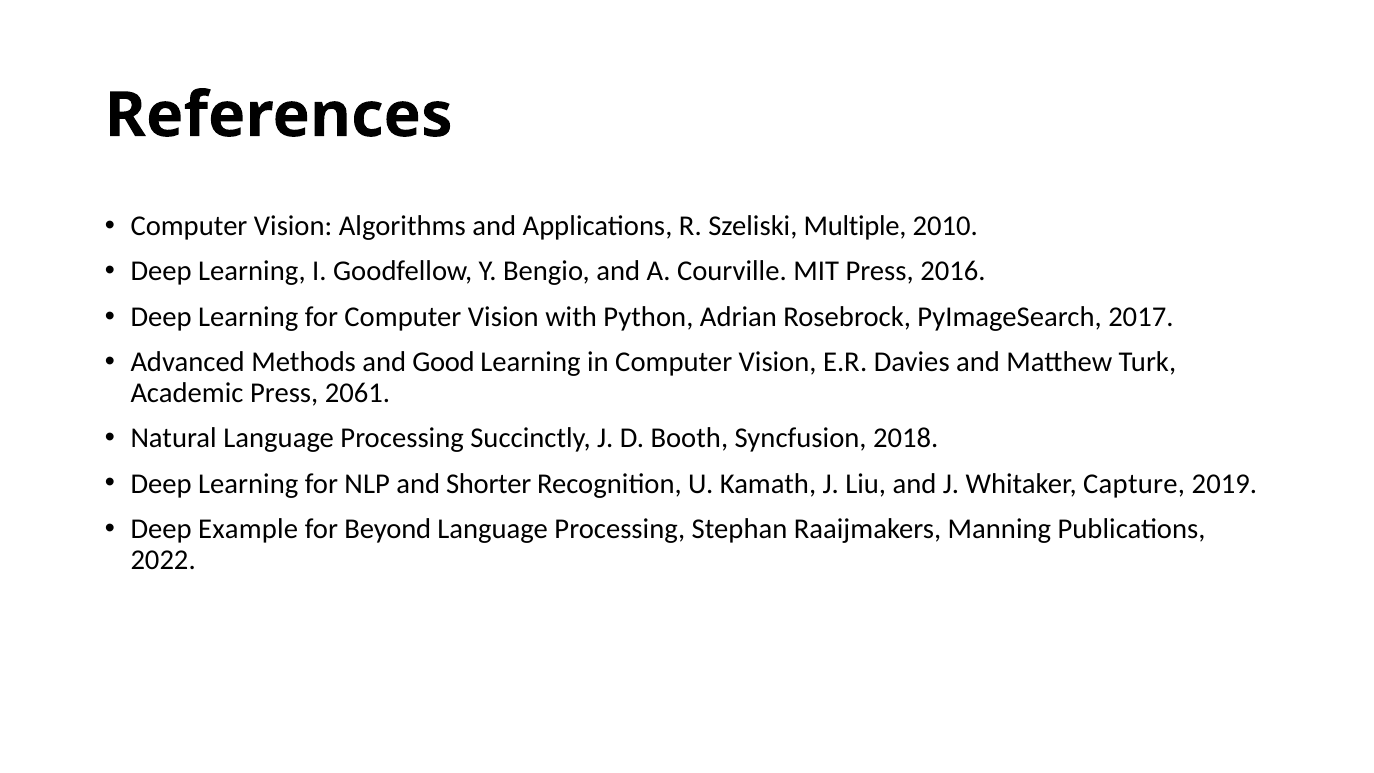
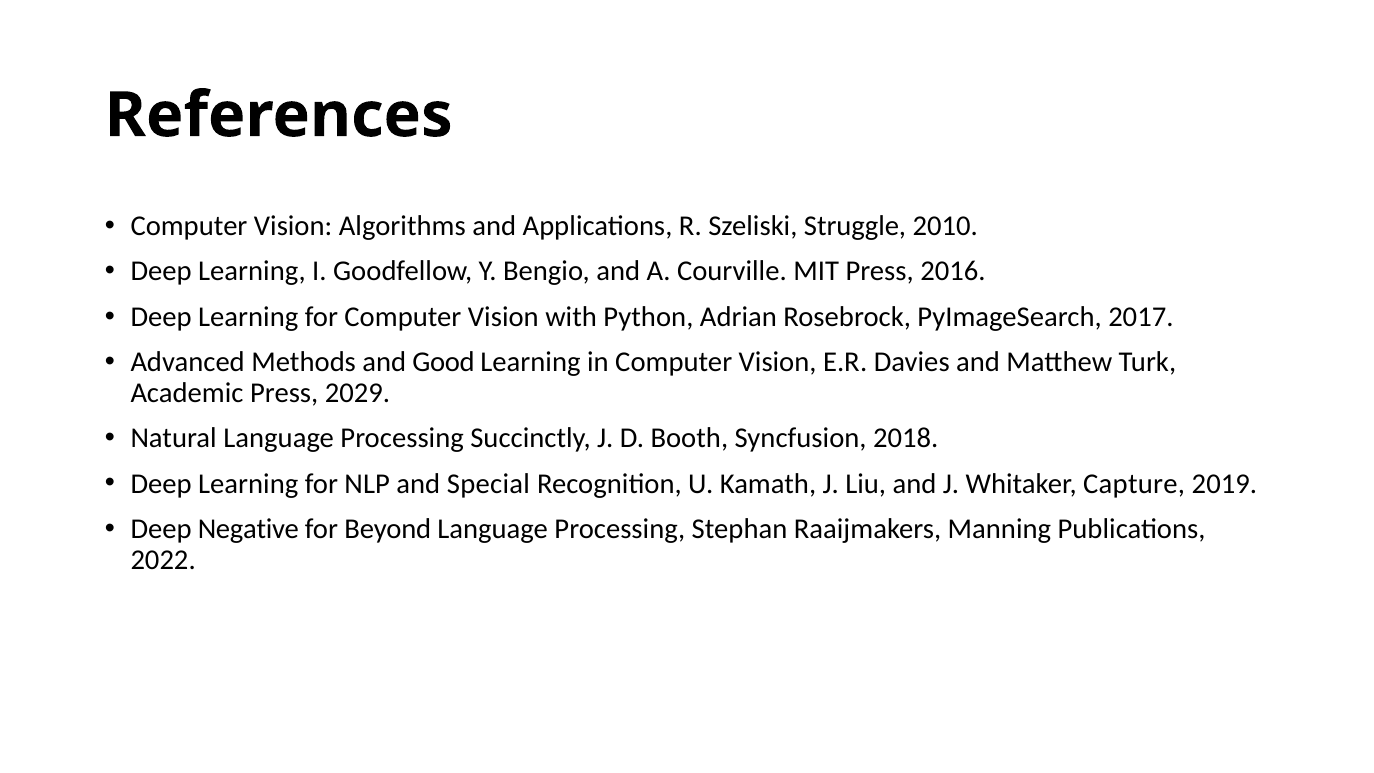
Multiple: Multiple -> Struggle
2061: 2061 -> 2029
Shorter: Shorter -> Special
Example: Example -> Negative
